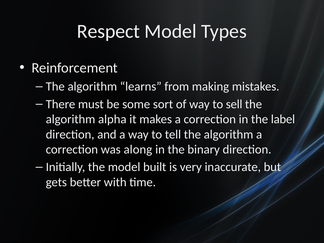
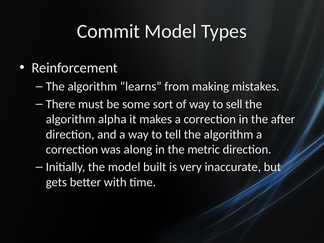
Respect: Respect -> Commit
label: label -> after
binary: binary -> metric
